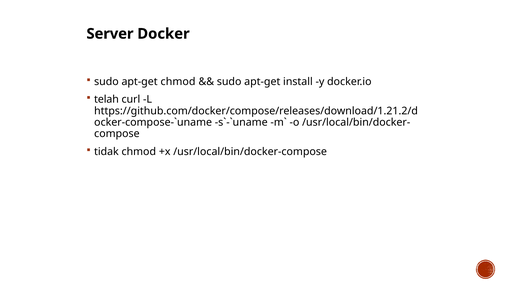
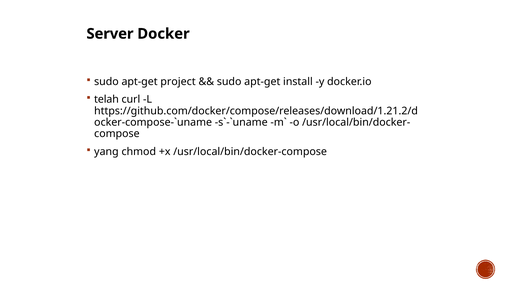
apt-get chmod: chmod -> project
tidak: tidak -> yang
